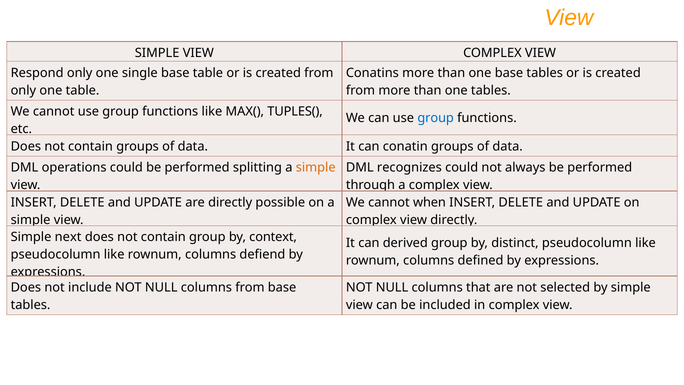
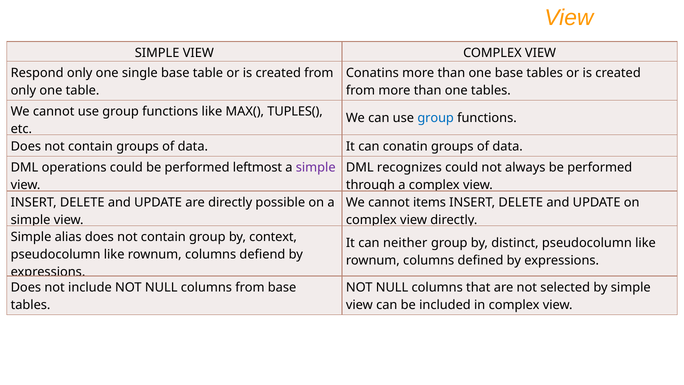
splitting: splitting -> leftmost
simple at (316, 168) colour: orange -> purple
when: when -> items
next: next -> alias
derived: derived -> neither
